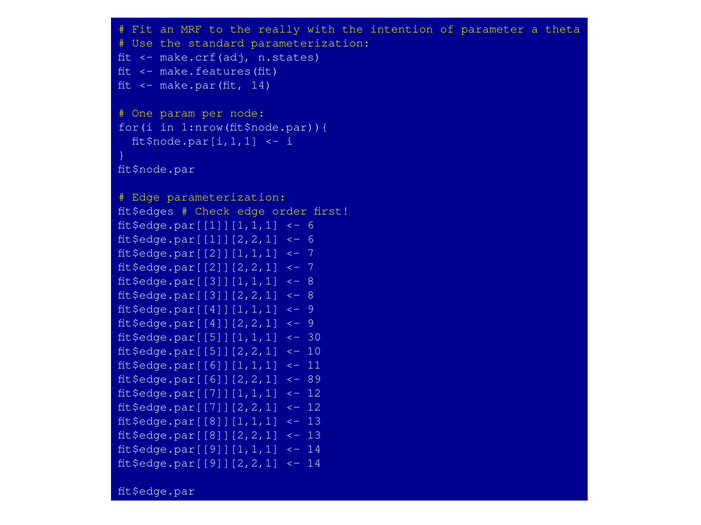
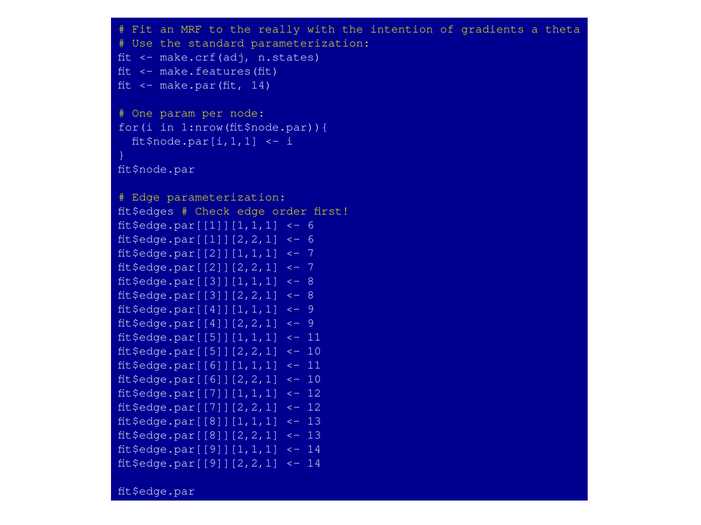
parameter: parameter -> gradients
30 at (314, 337): 30 -> 11
89 at (314, 380): 89 -> 10
